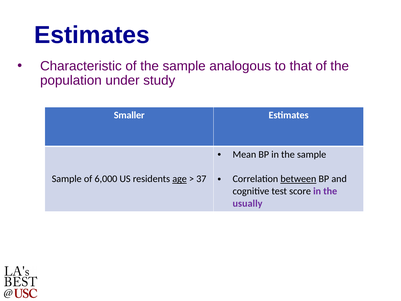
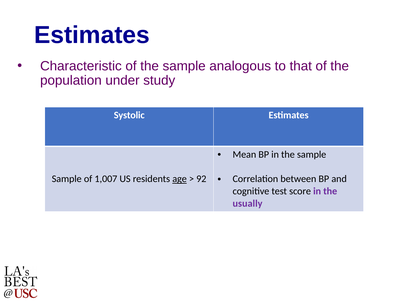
Smaller: Smaller -> Systolic
between underline: present -> none
6,000: 6,000 -> 1,007
37: 37 -> 92
